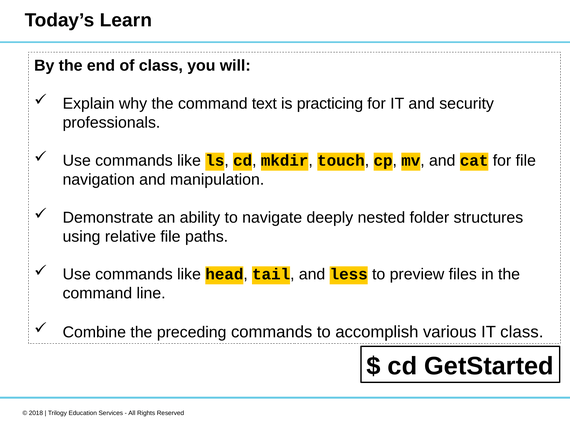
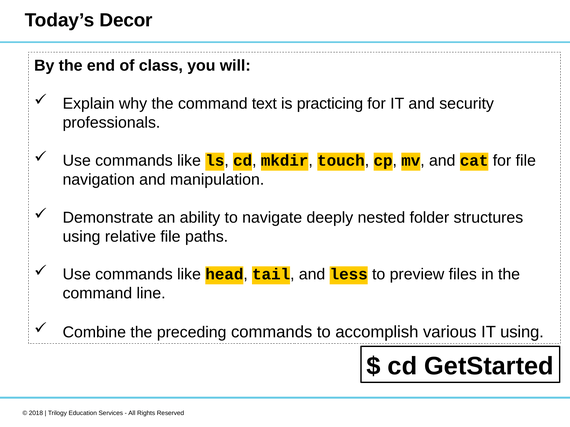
Learn: Learn -> Decor
IT class: class -> using
